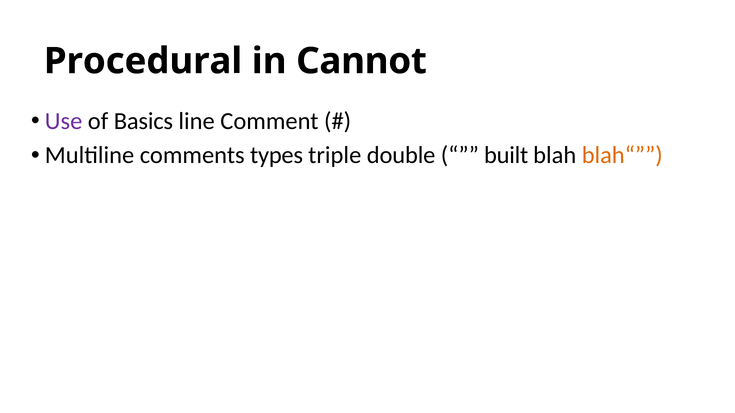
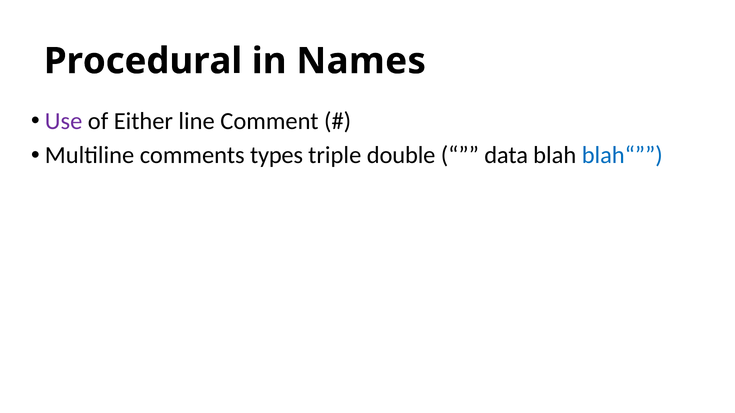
Cannot: Cannot -> Names
Basics: Basics -> Either
built: built -> data
blah“ colour: orange -> blue
